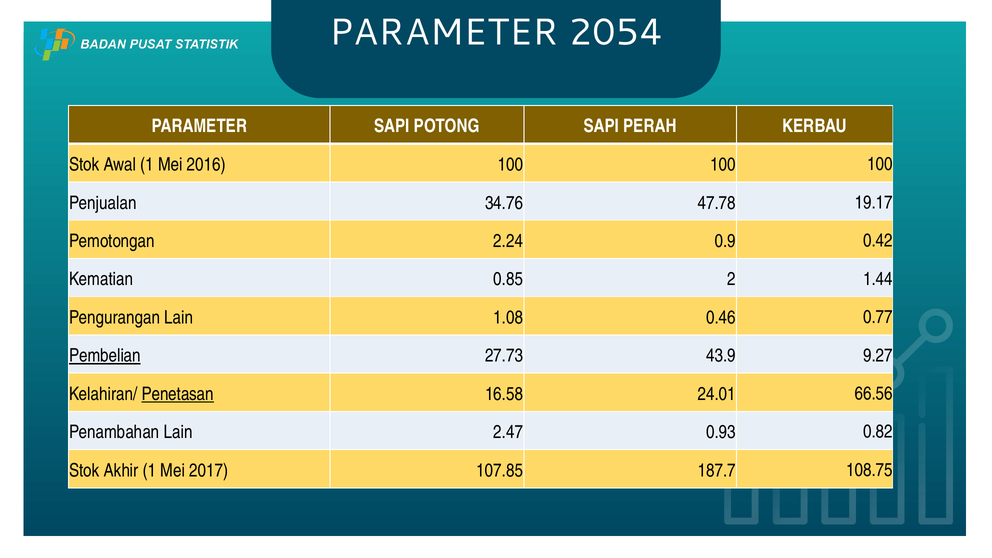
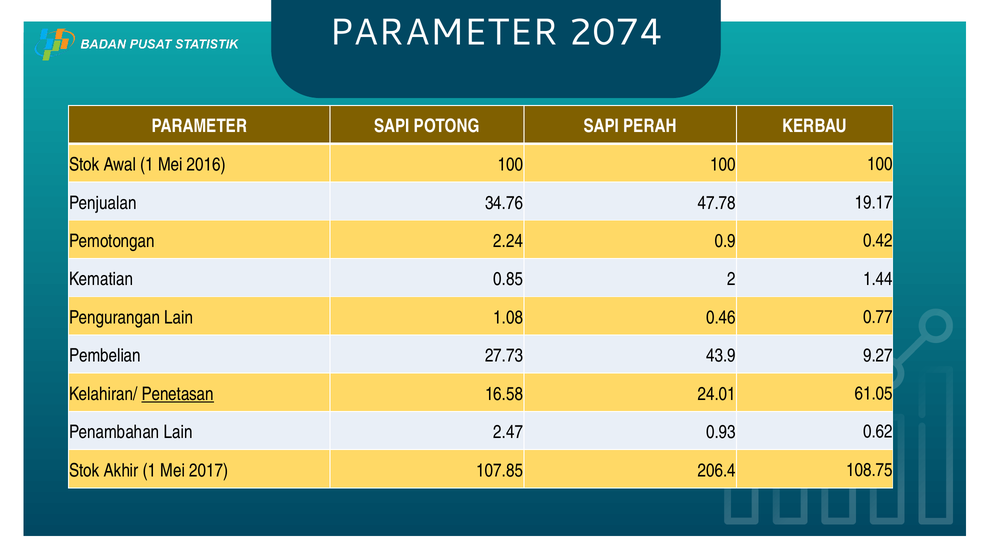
2054: 2054 -> 2074
Pembelian underline: present -> none
66.56: 66.56 -> 61.05
0.82: 0.82 -> 0.62
187.7: 187.7 -> 206.4
